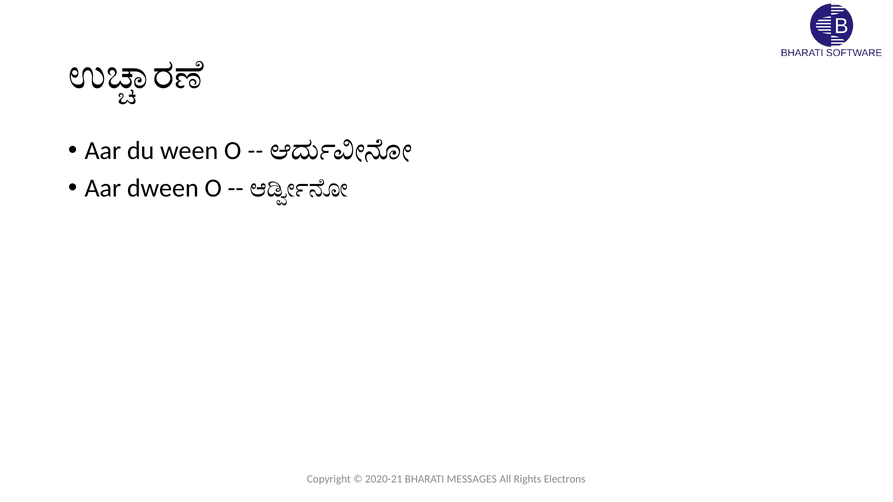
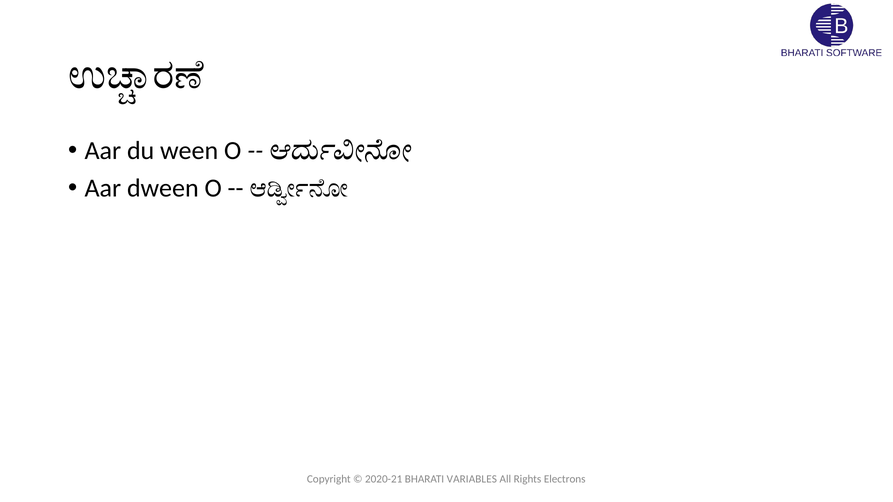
MESSAGES: MESSAGES -> VARIABLES
